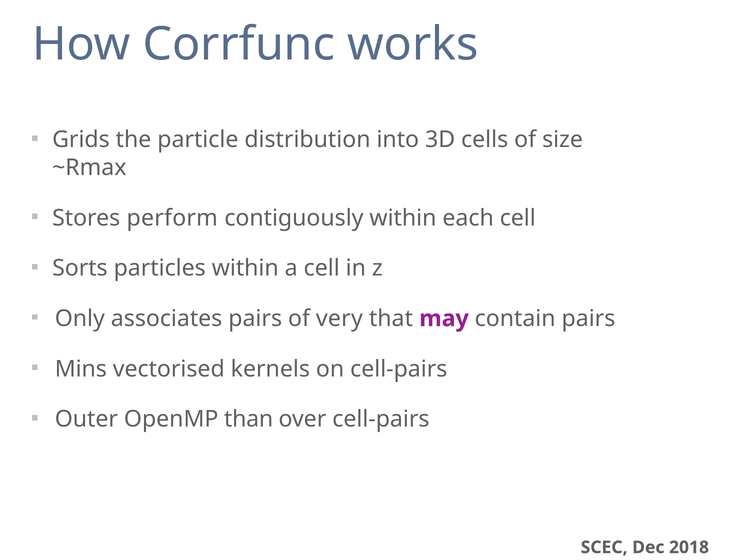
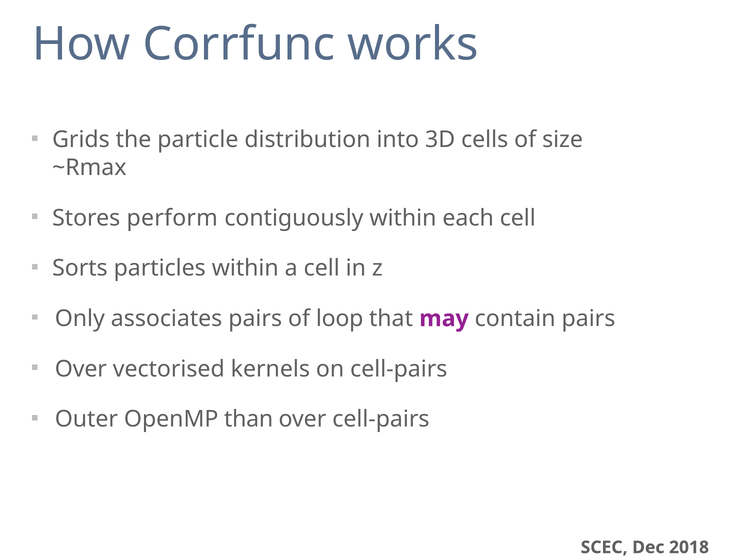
very: very -> loop
Mins at (81, 369): Mins -> Over
